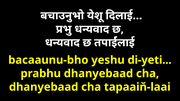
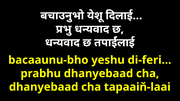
di-yeti: di-yeti -> di-feri
